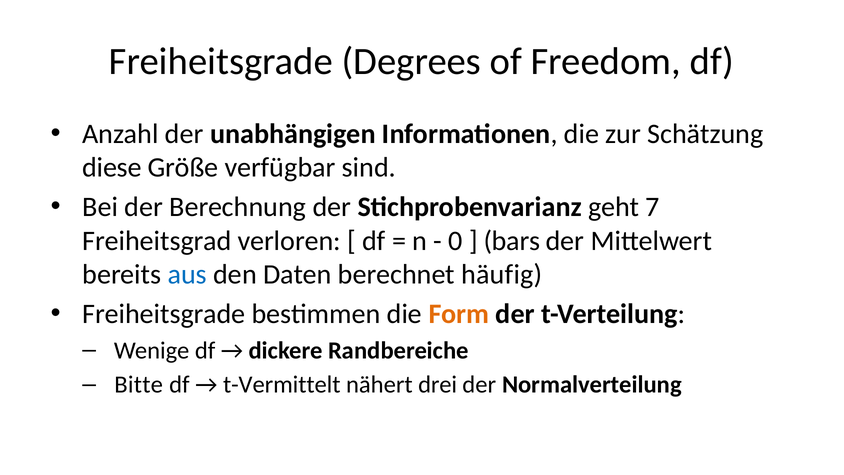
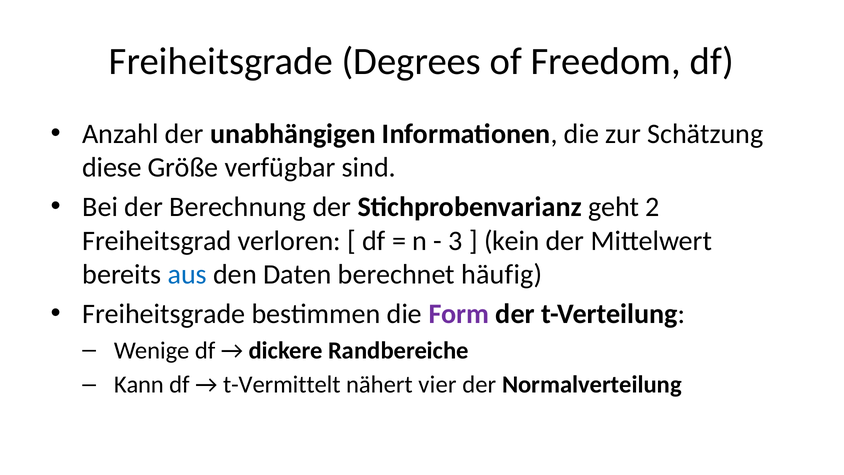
7: 7 -> 2
0: 0 -> 3
bars: bars -> kein
Form colour: orange -> purple
Bitte: Bitte -> Kann
drei: drei -> vier
